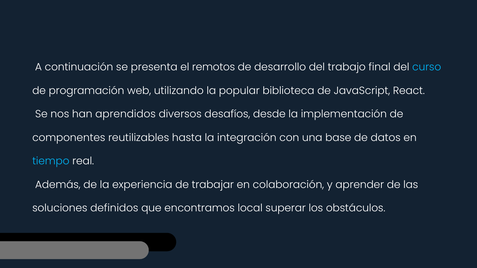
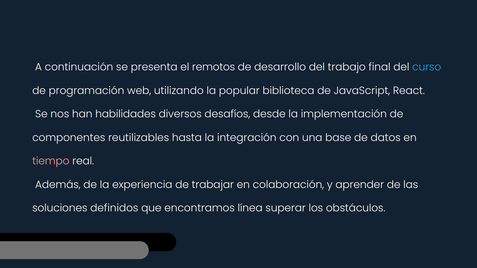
aprendidos: aprendidos -> habilidades
tiempo colour: light blue -> pink
local: local -> línea
